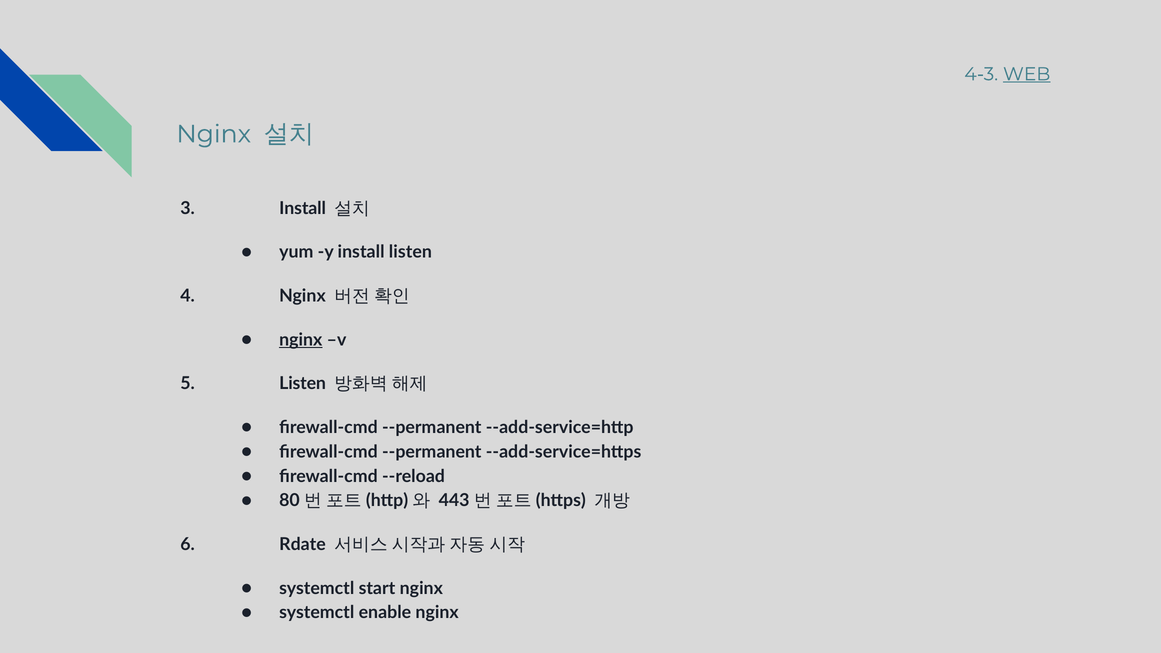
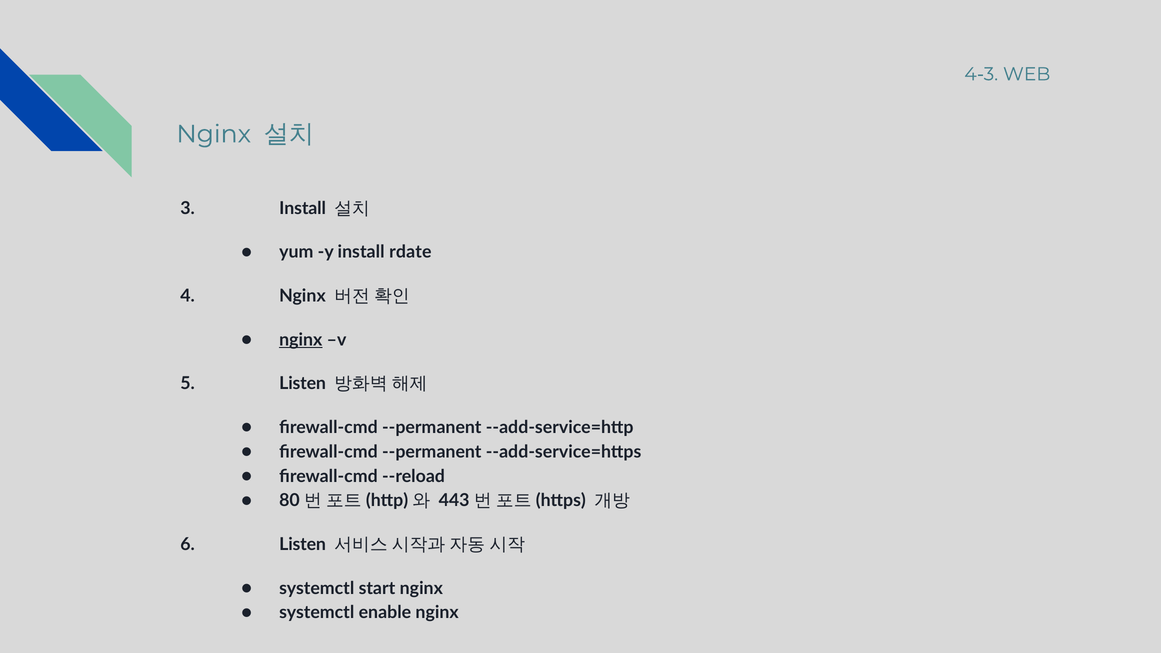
WEB underline: present -> none
install listen: listen -> rdate
6 Rdate: Rdate -> Listen
